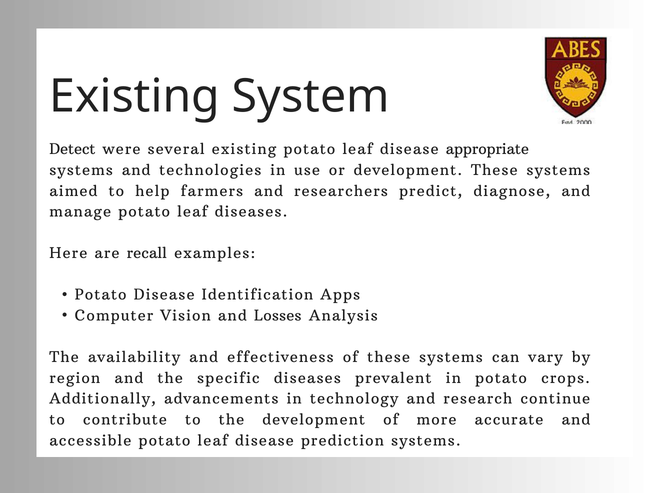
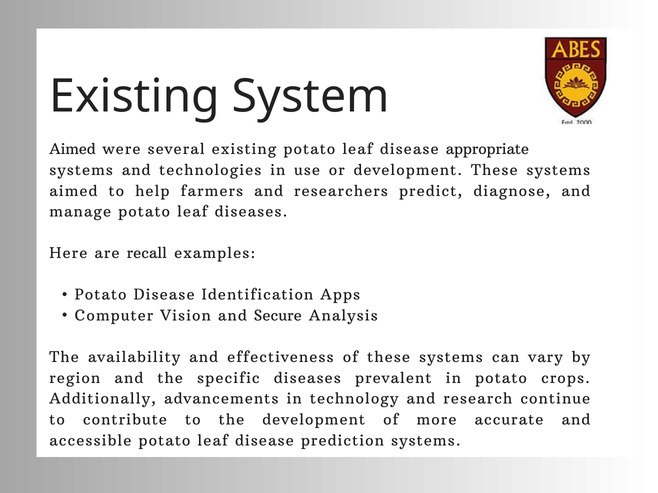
Detect at (72, 150): Detect -> Aimed
Losses: Losses -> Secure
